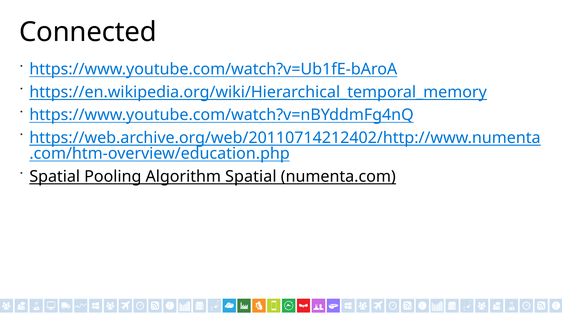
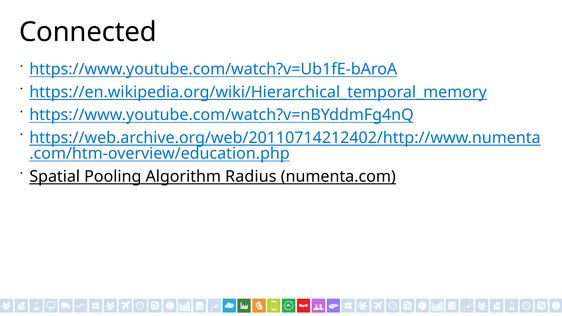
Algorithm Spatial: Spatial -> Radius
